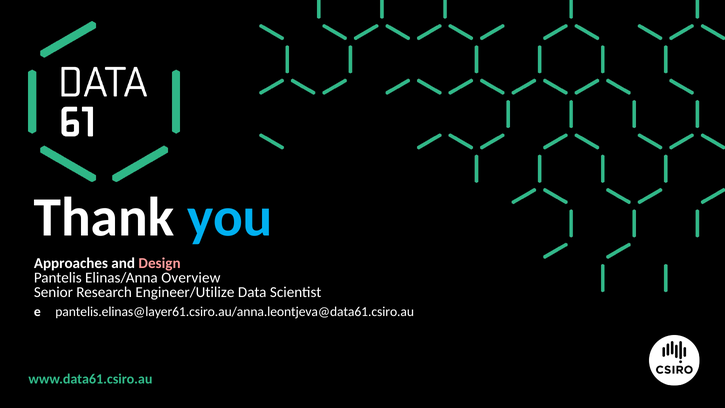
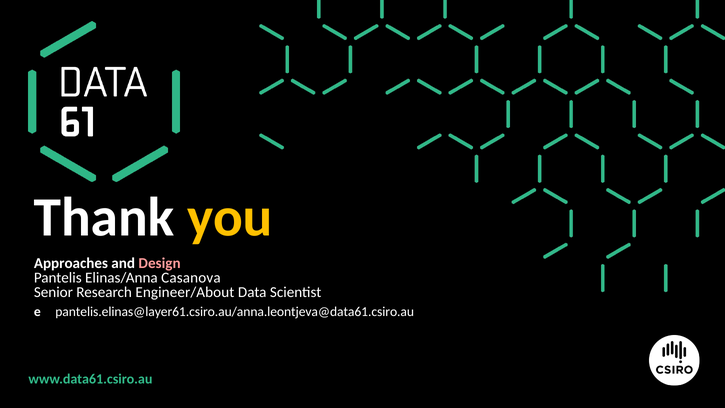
you colour: light blue -> yellow
Overview: Overview -> Casanova
Engineer/Utilize: Engineer/Utilize -> Engineer/About
